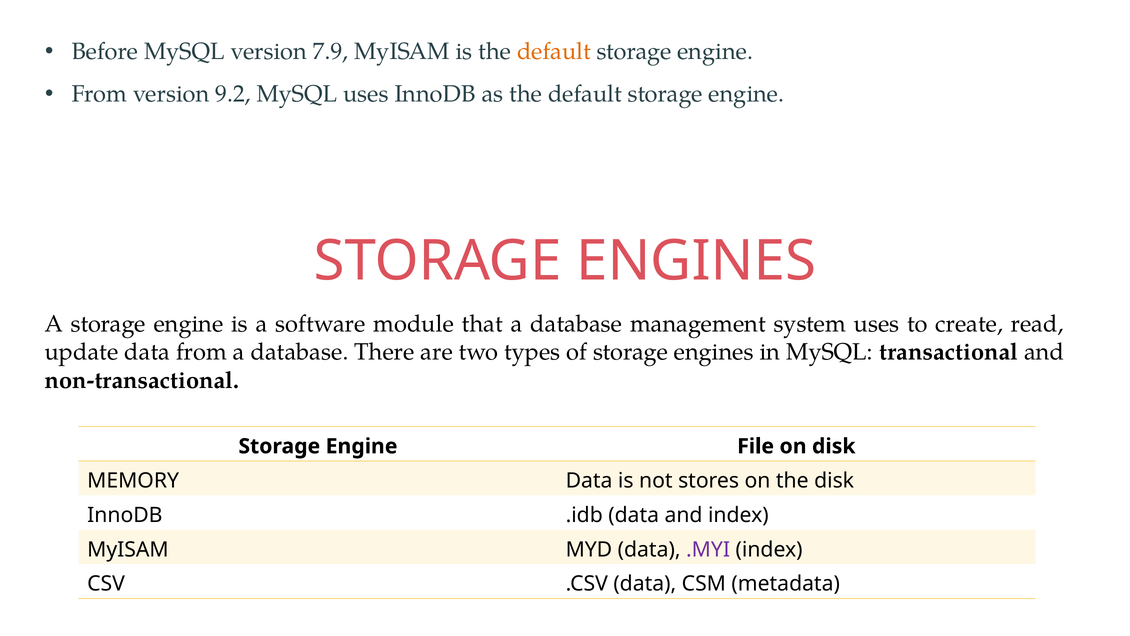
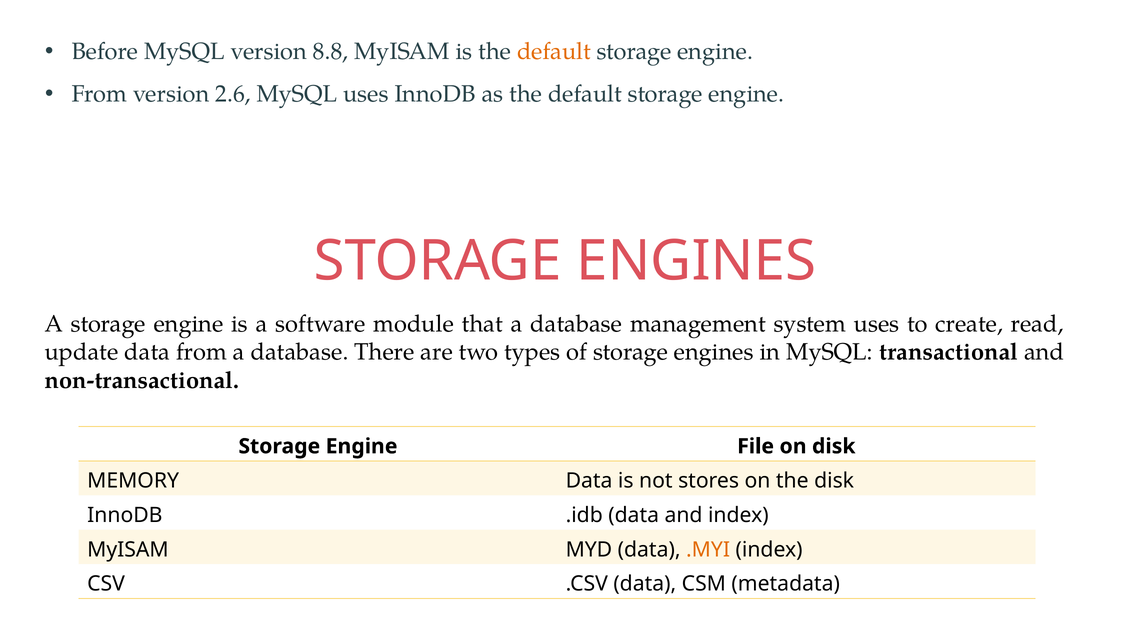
7.9: 7.9 -> 8.8
9.2: 9.2 -> 2.6
.MYI colour: purple -> orange
